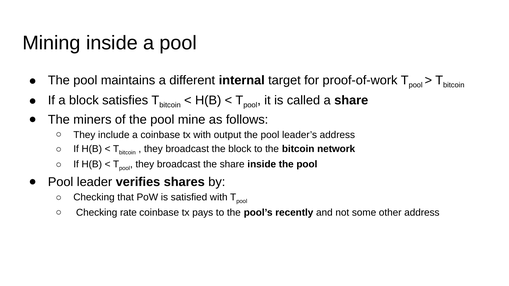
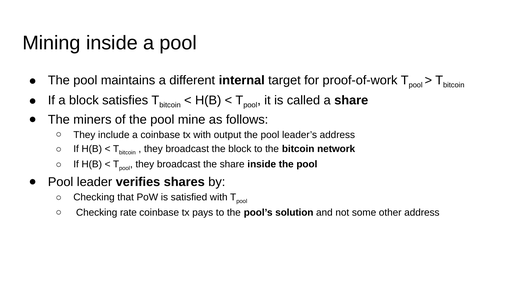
recently: recently -> solution
